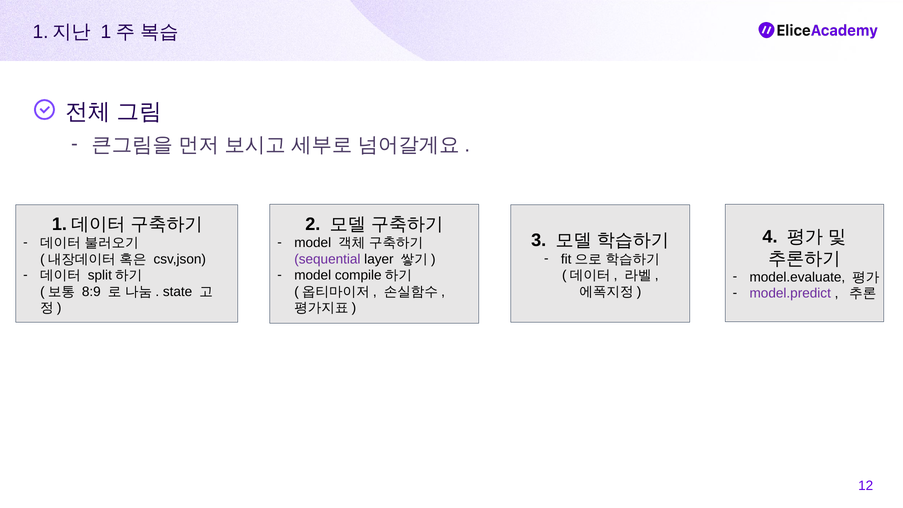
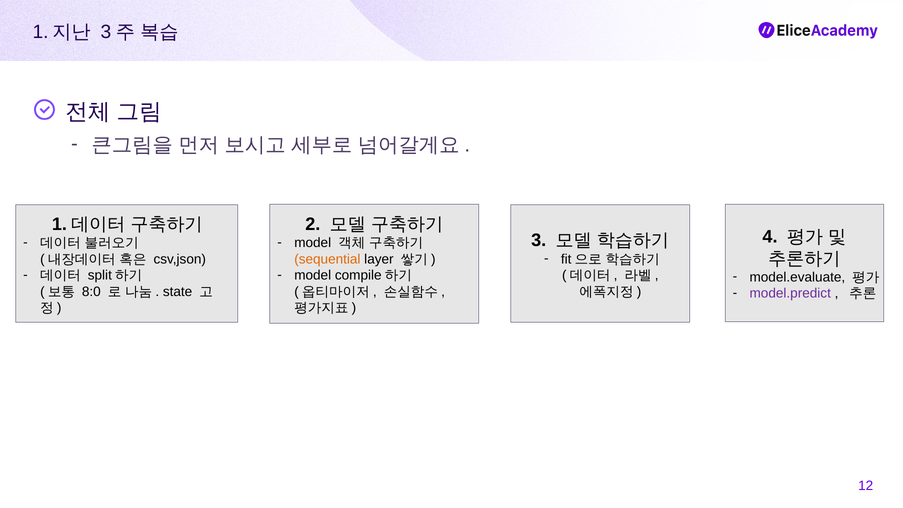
1 at (106, 32): 1 -> 3
sequential colour: purple -> orange
8:9: 8:9 -> 8:0
